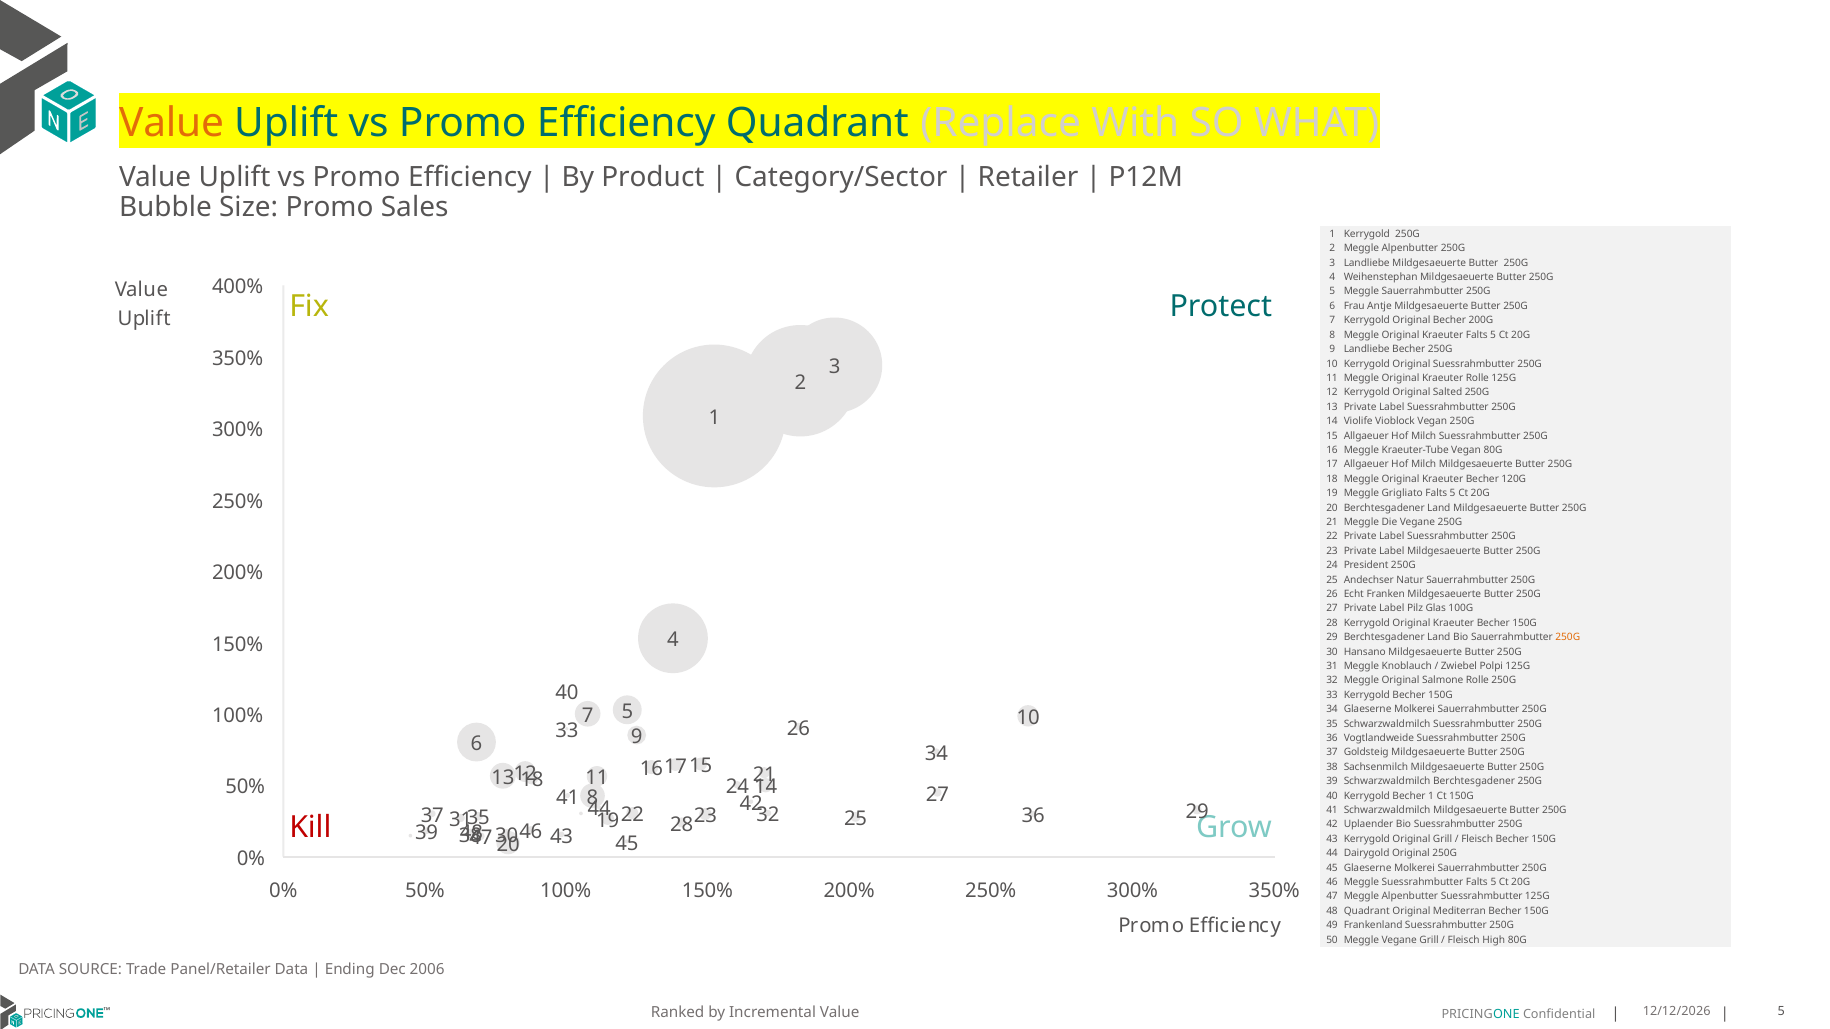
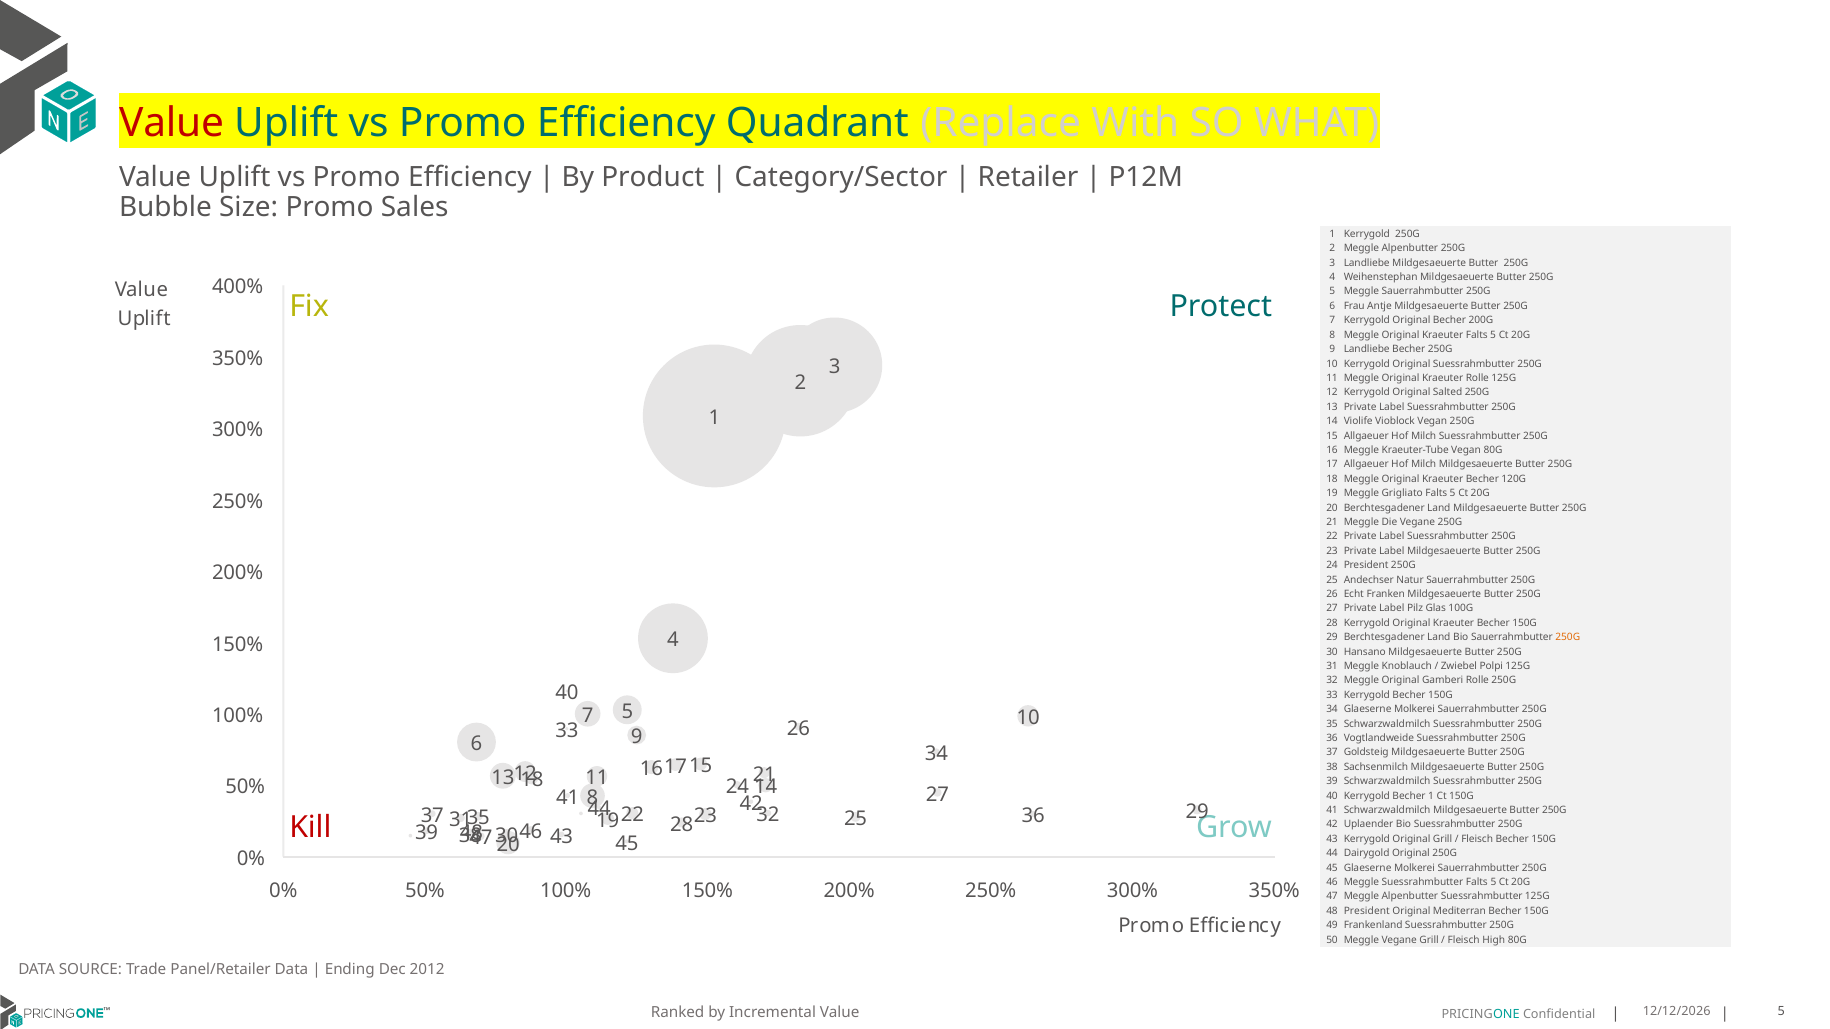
Value at (172, 123) colour: orange -> red
Salmone: Salmone -> Gamberi
39 Schwarzwaldmilch Berchtesgadener: Berchtesgadener -> Suessrahmbutter
48 Quadrant: Quadrant -> President
2006: 2006 -> 2012
